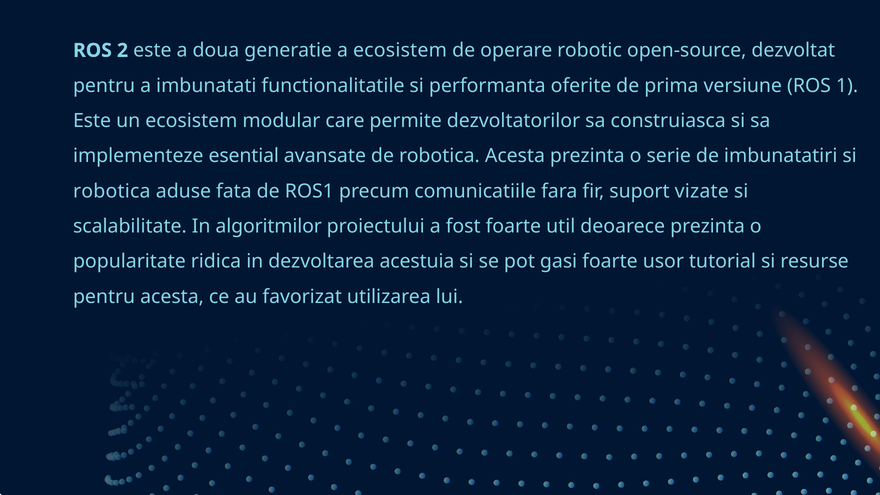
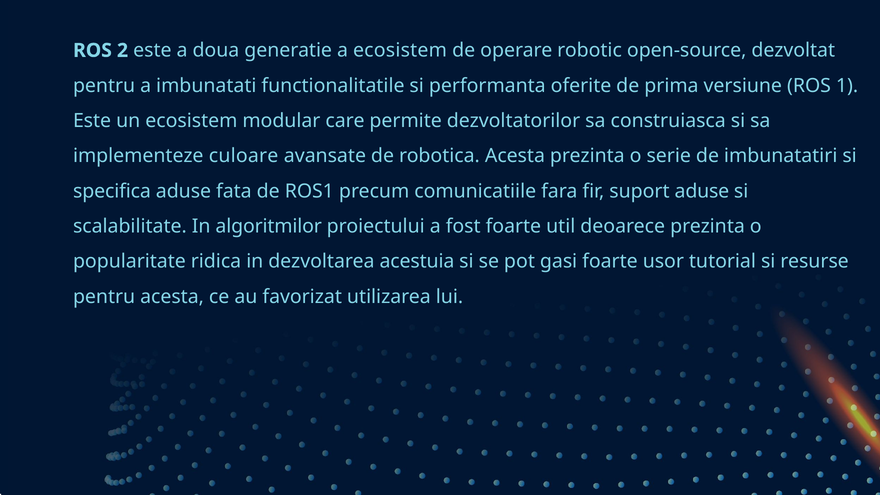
esential: esential -> culoare
robotica at (112, 191): robotica -> specifica
suport vizate: vizate -> aduse
